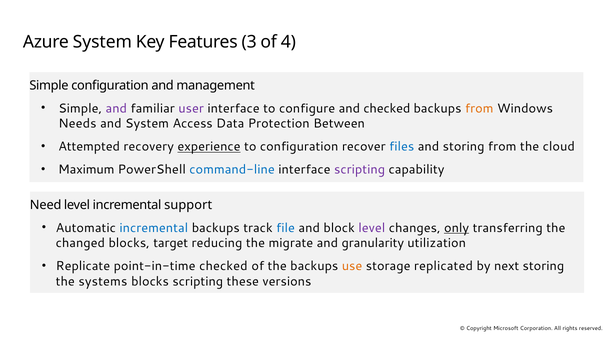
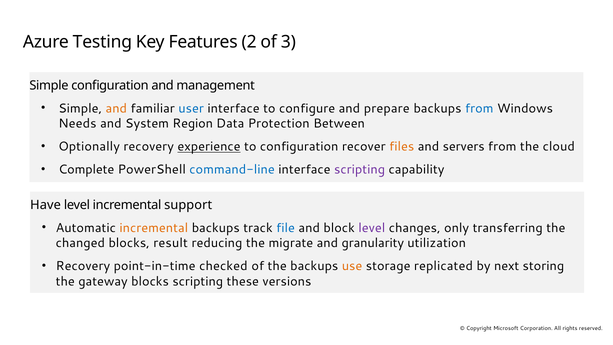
Azure System: System -> Testing
3: 3 -> 2
4: 4 -> 3
and at (116, 108) colour: purple -> orange
user colour: purple -> blue
and checked: checked -> prepare
from at (479, 108) colour: orange -> blue
Access: Access -> Region
Attempted: Attempted -> Optionally
files colour: blue -> orange
and storing: storing -> servers
Maximum: Maximum -> Complete
Need: Need -> Have
incremental at (154, 228) colour: blue -> orange
only underline: present -> none
target: target -> result
Replicate at (83, 266): Replicate -> Recovery
systems: systems -> gateway
